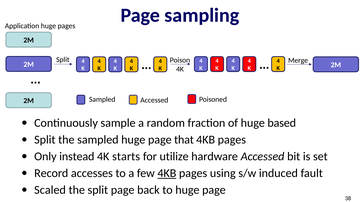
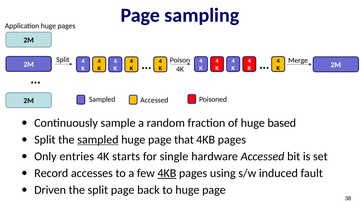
sampled at (98, 140) underline: none -> present
instead: instead -> entries
utilize: utilize -> single
Scaled: Scaled -> Driven
